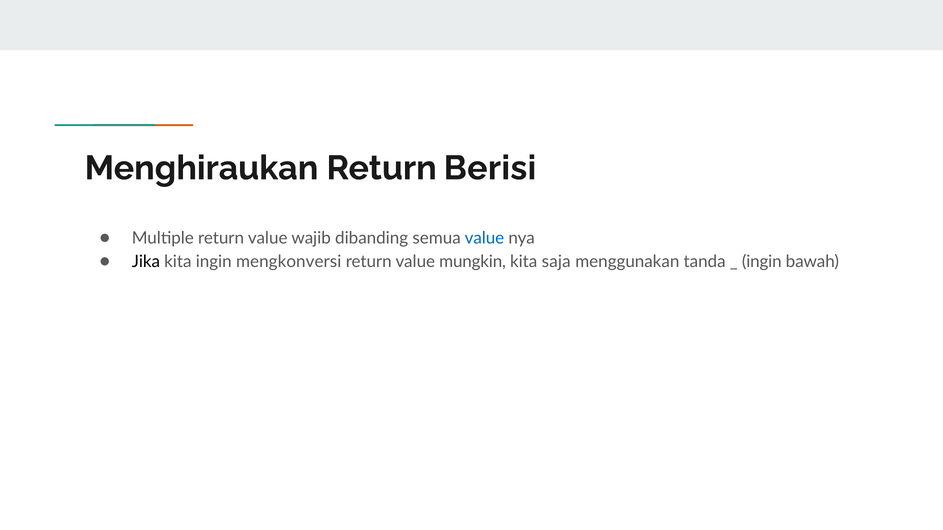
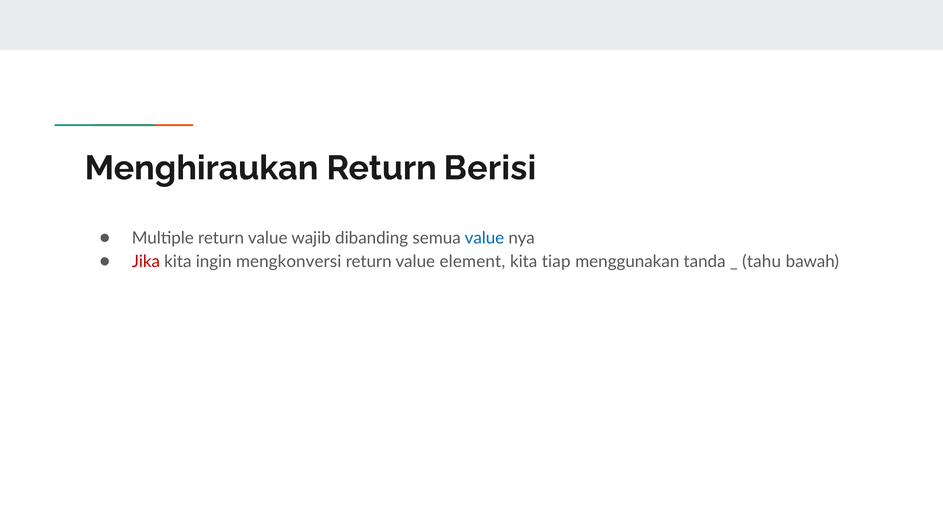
Jika colour: black -> red
mungkin: mungkin -> element
saja: saja -> tiap
ingin at (762, 262): ingin -> tahu
